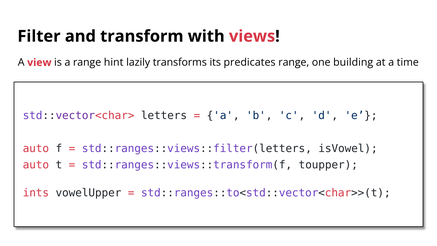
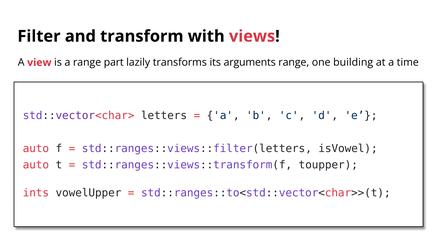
hint: hint -> part
predicates: predicates -> arguments
